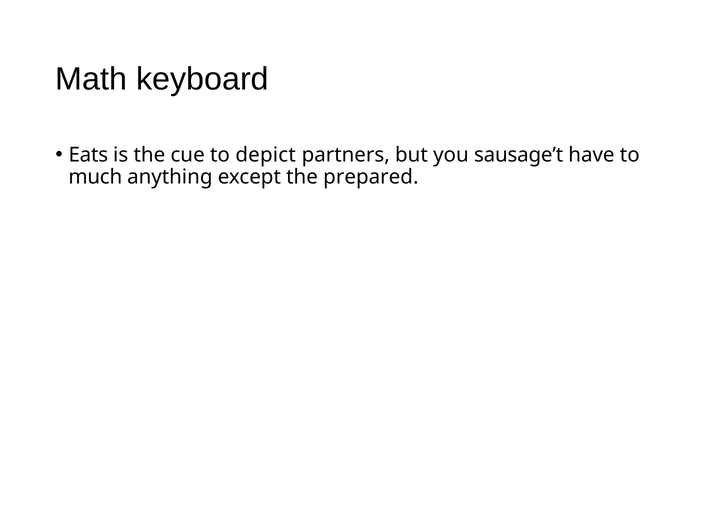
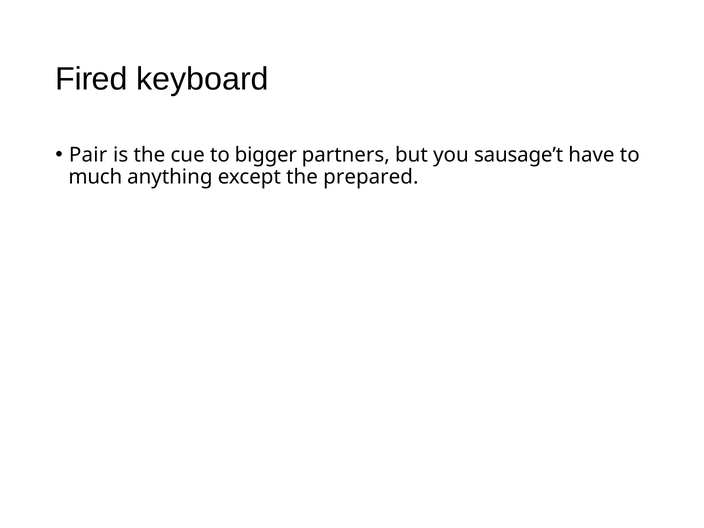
Math: Math -> Fired
Eats: Eats -> Pair
depict: depict -> bigger
